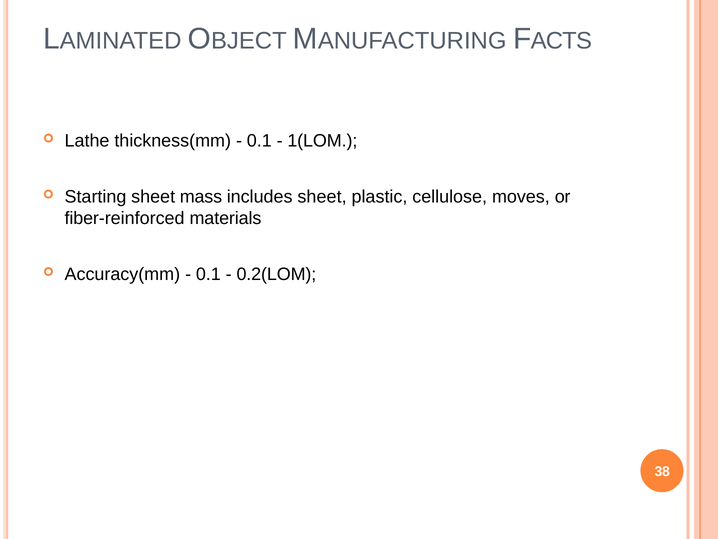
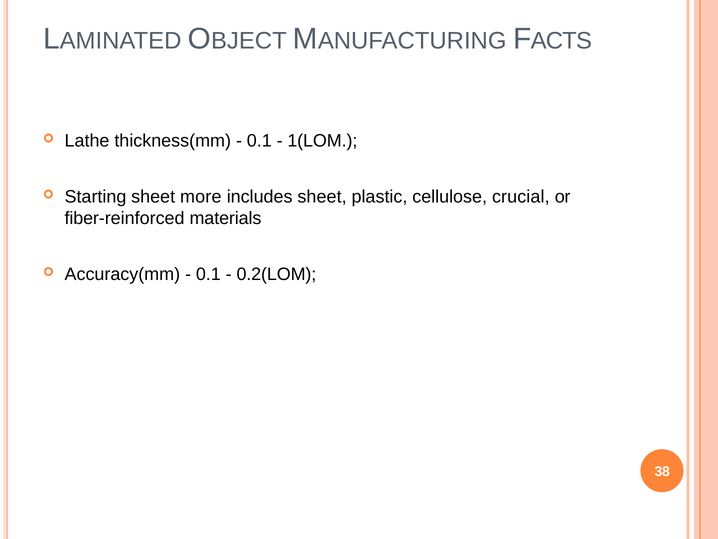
mass: mass -> more
moves: moves -> crucial
